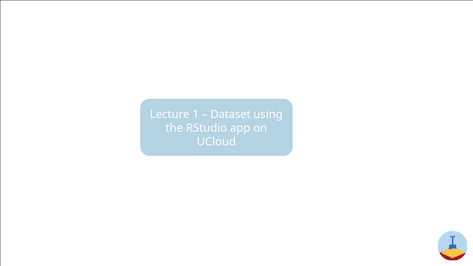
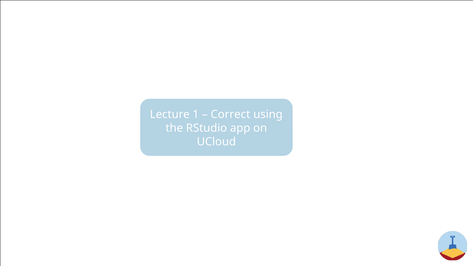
Dataset: Dataset -> Correct
